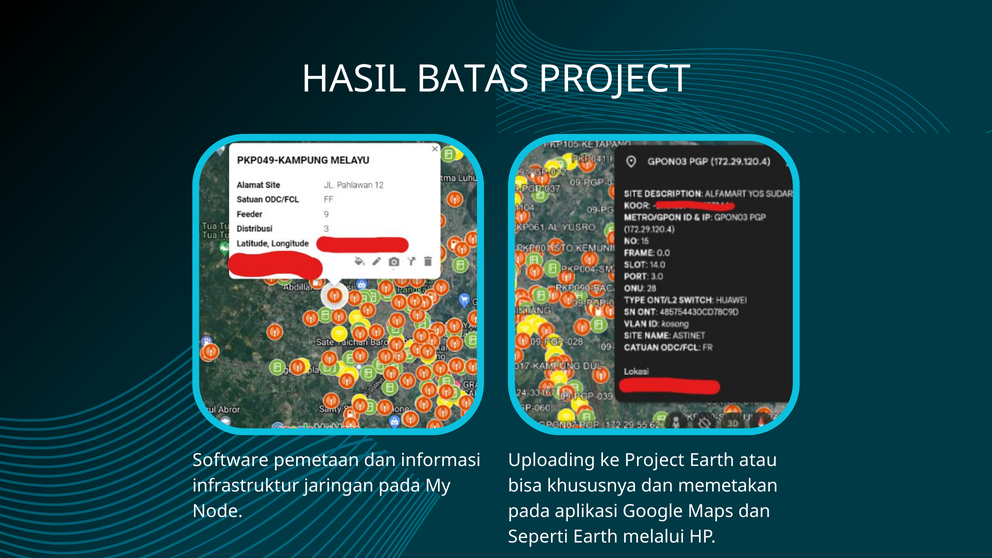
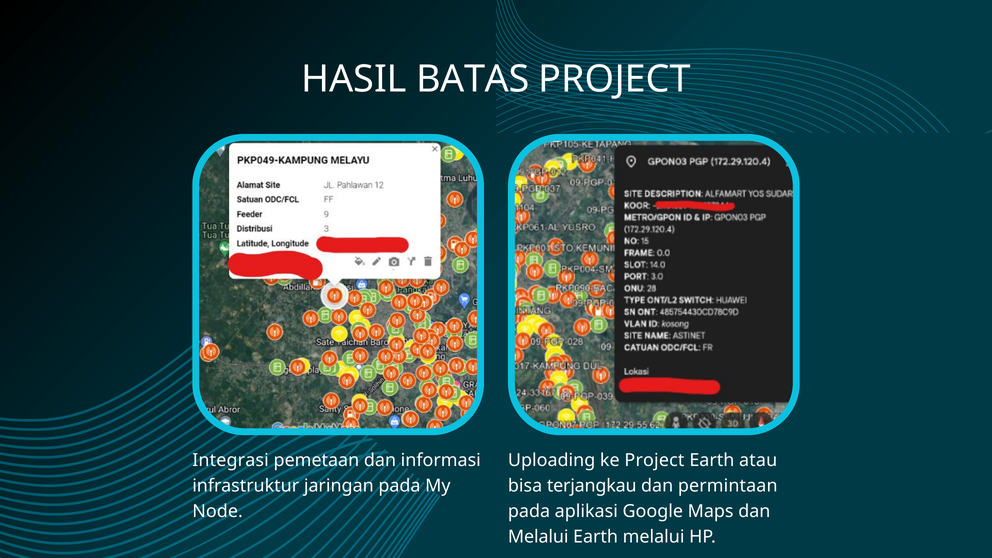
Software: Software -> Integrasi
khususnya: khususnya -> terjangkau
memetakan: memetakan -> permintaan
Seperti at (538, 537): Seperti -> Melalui
